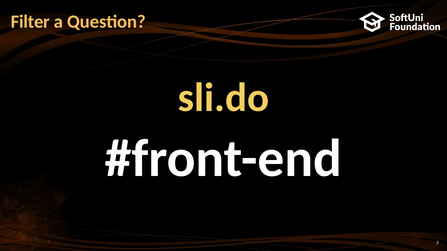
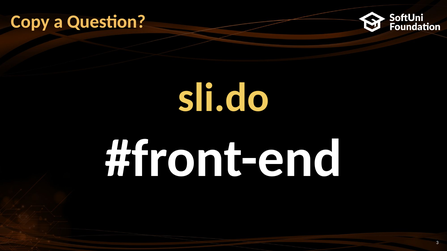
Filter: Filter -> Copy
